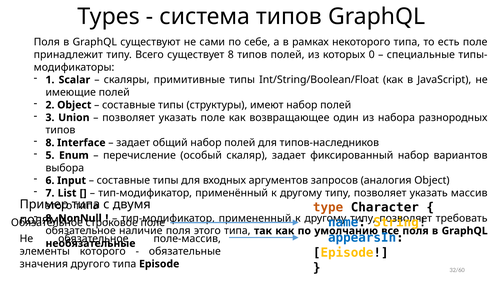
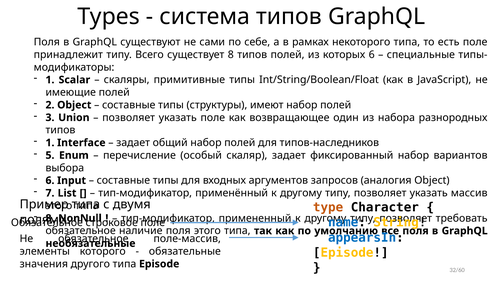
которых 0: 0 -> 6
8 at (50, 143): 8 -> 1
